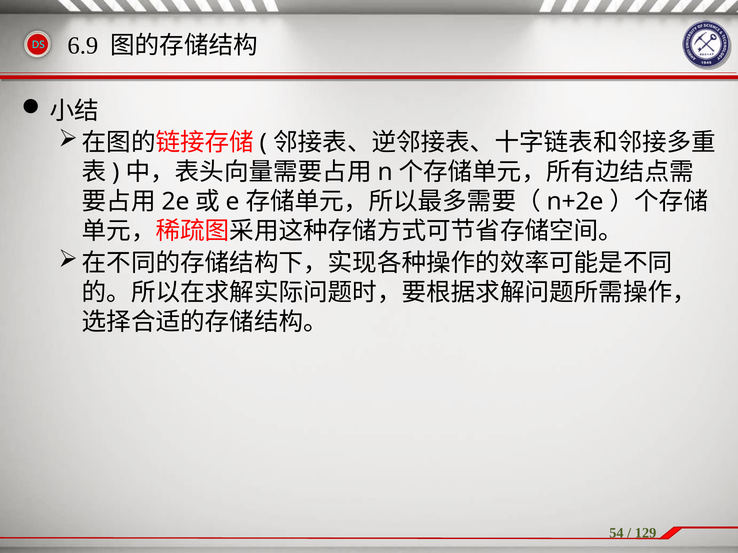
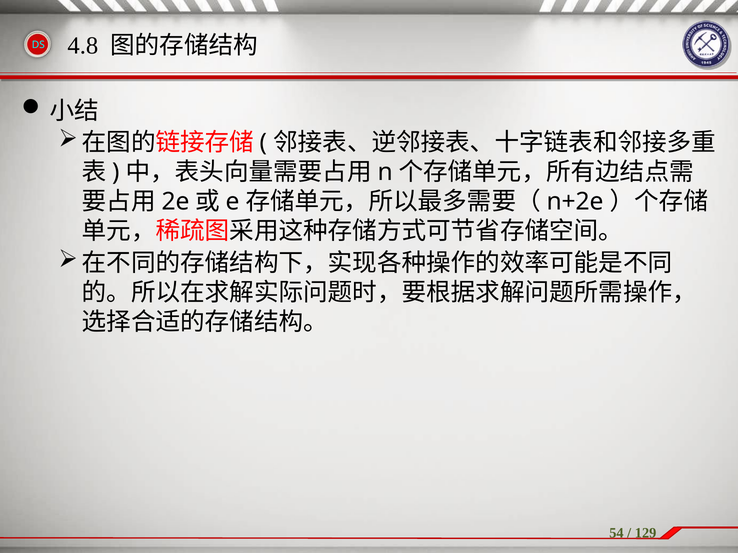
6.9: 6.9 -> 4.8
